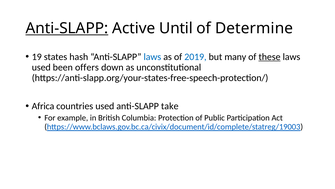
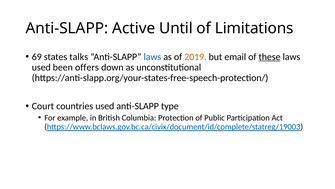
Anti-SLAPP at (67, 28) underline: present -> none
Determine: Determine -> Limitations
19: 19 -> 69
hash: hash -> talks
2019 colour: blue -> orange
many: many -> email
Africa: Africa -> Court
take: take -> type
